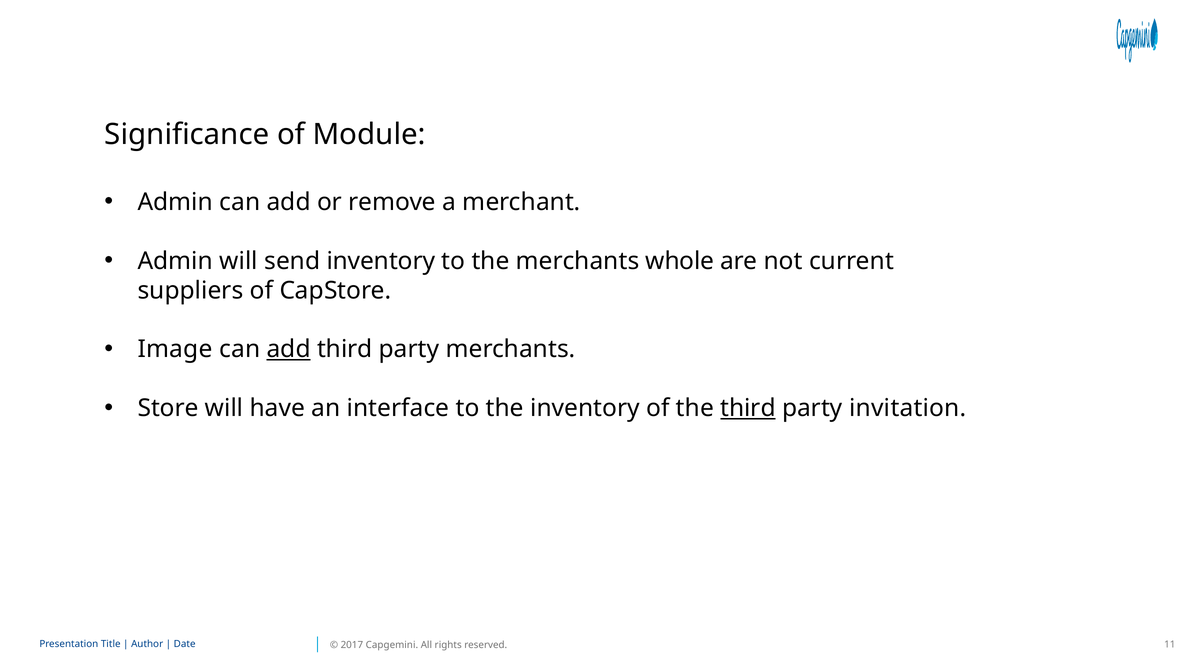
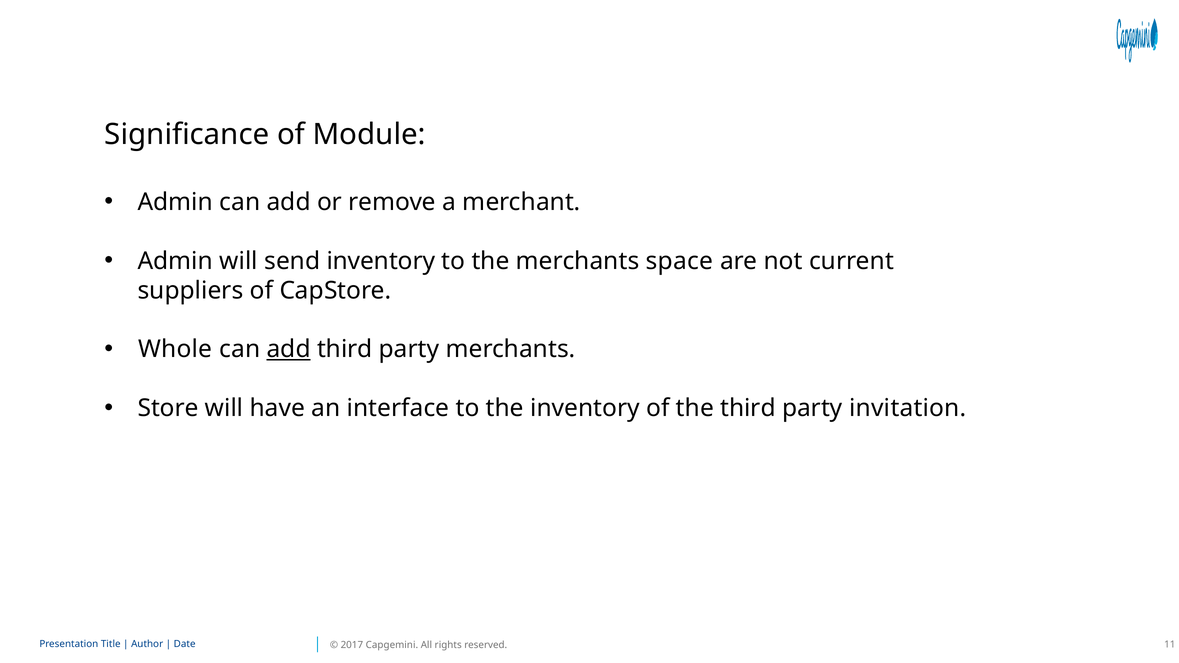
whole: whole -> space
Image: Image -> Whole
third at (748, 408) underline: present -> none
